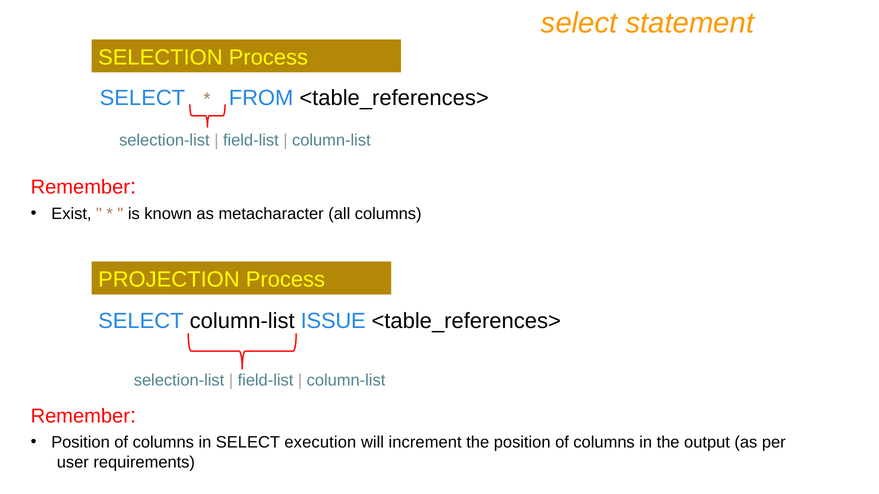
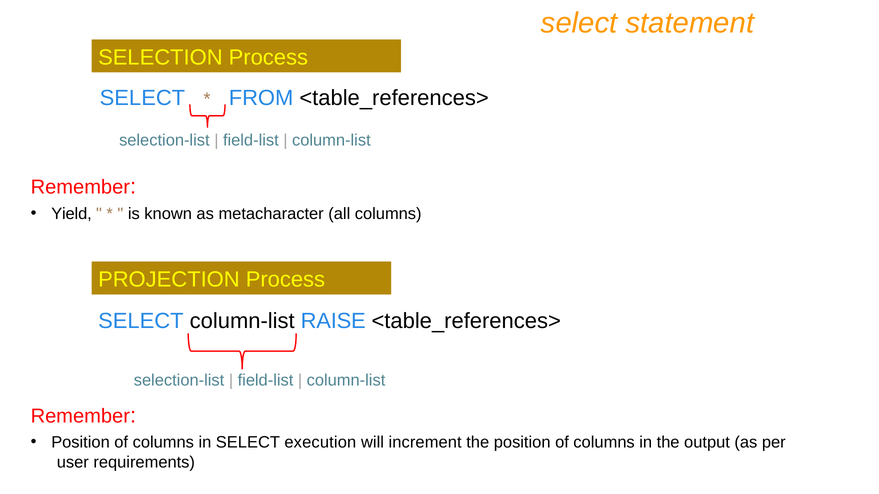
Exist: Exist -> Yield
ISSUE: ISSUE -> RAISE
